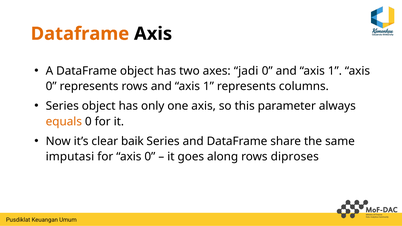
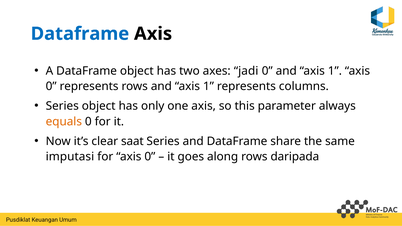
Dataframe at (80, 34) colour: orange -> blue
baik: baik -> saat
diproses: diproses -> daripada
